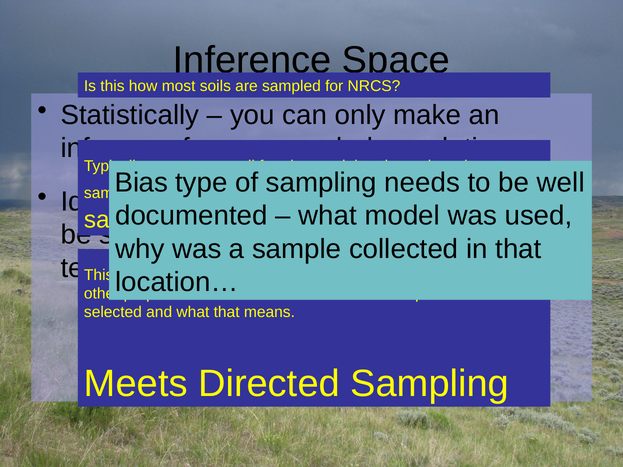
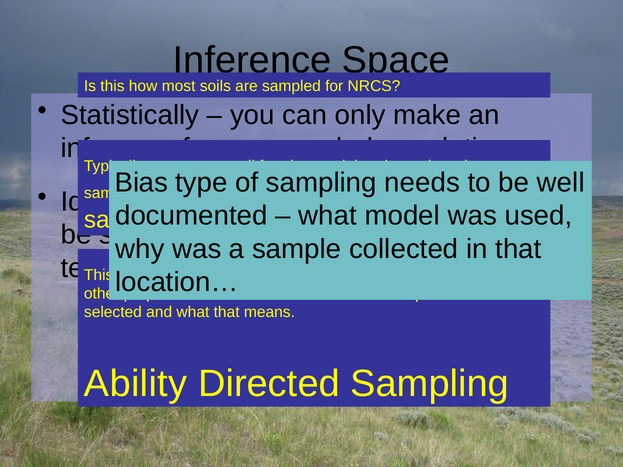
Meets: Meets -> Ability
